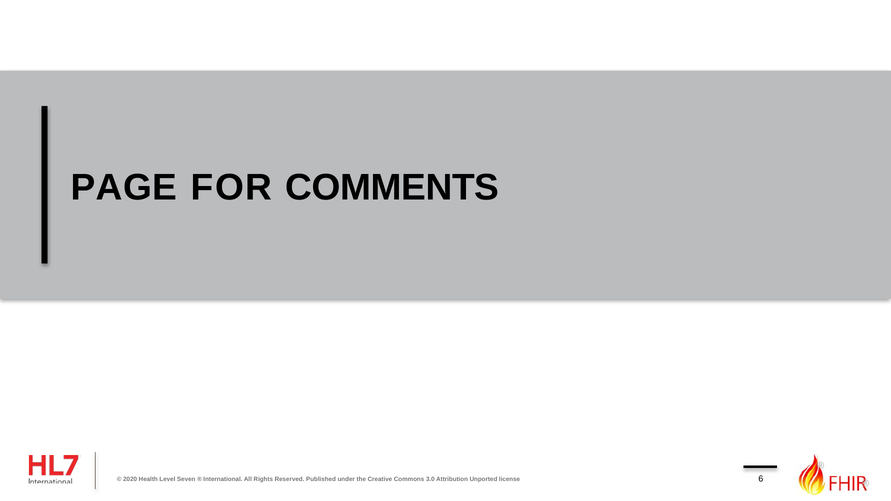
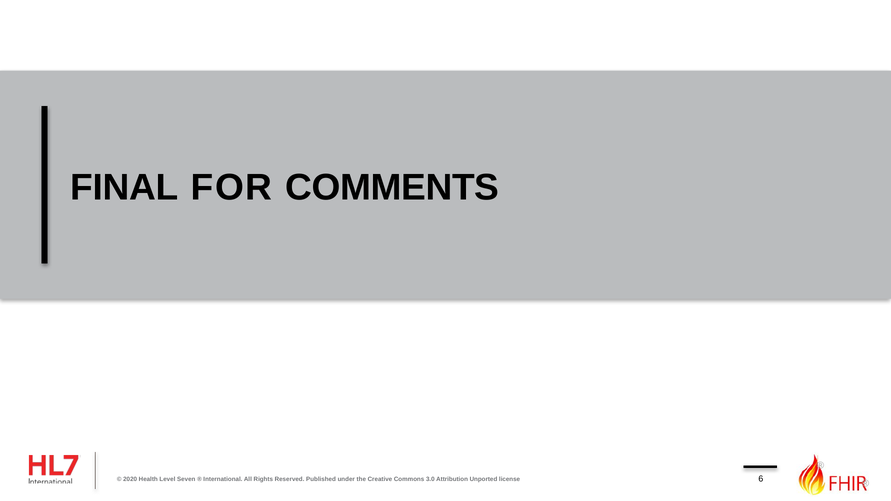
PAGE: PAGE -> FINAL
